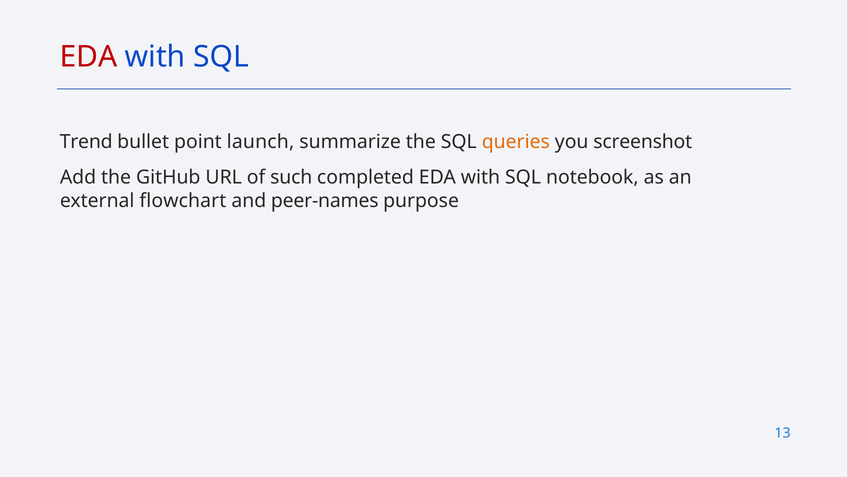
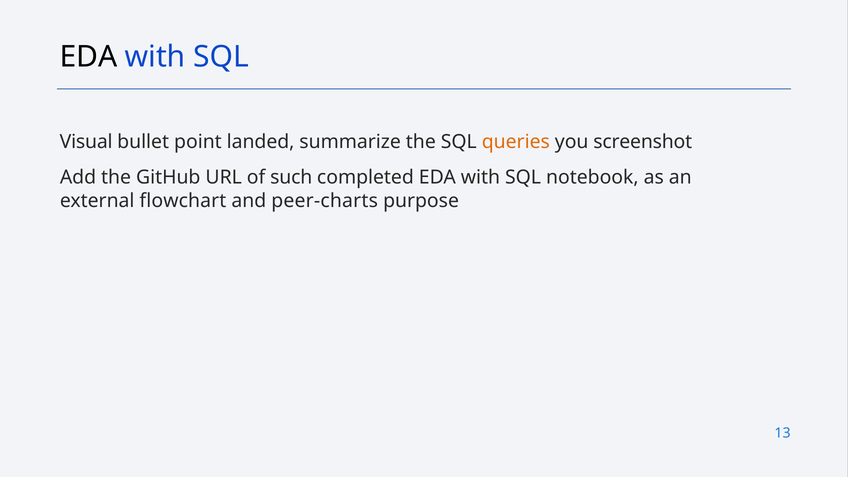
EDA at (89, 57) colour: red -> black
Trend: Trend -> Visual
launch: launch -> landed
peer-names: peer-names -> peer-charts
